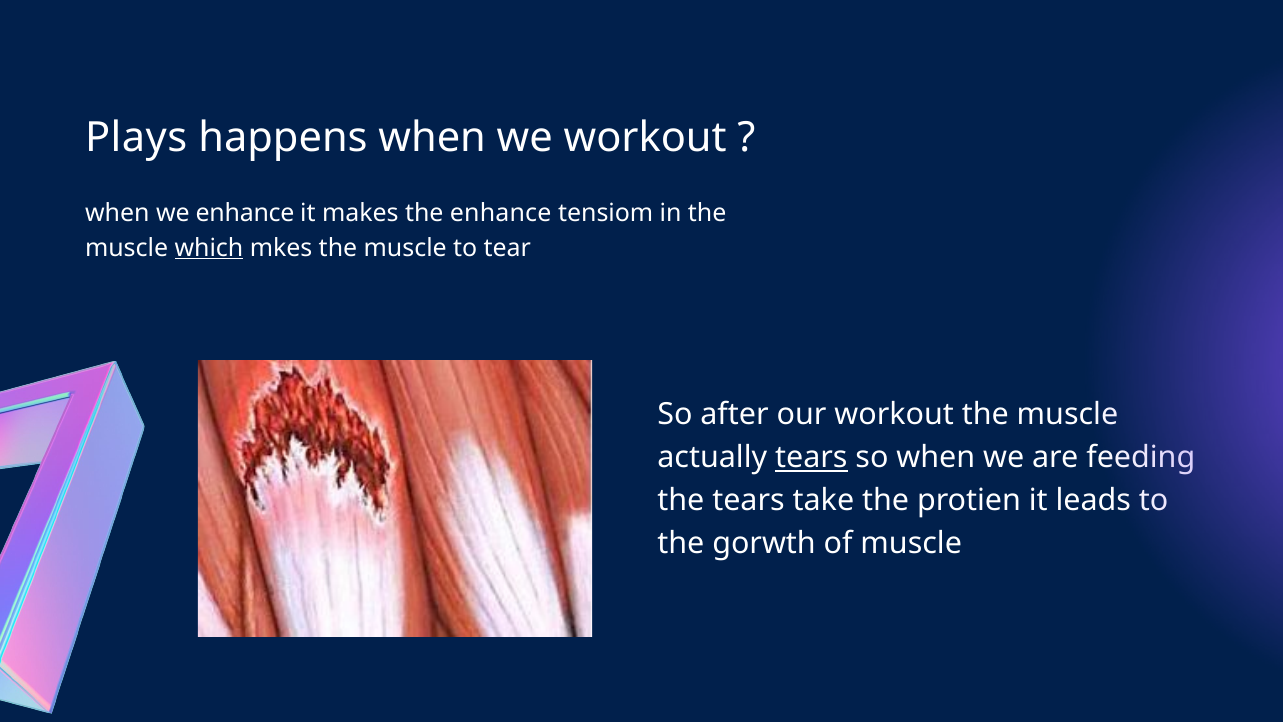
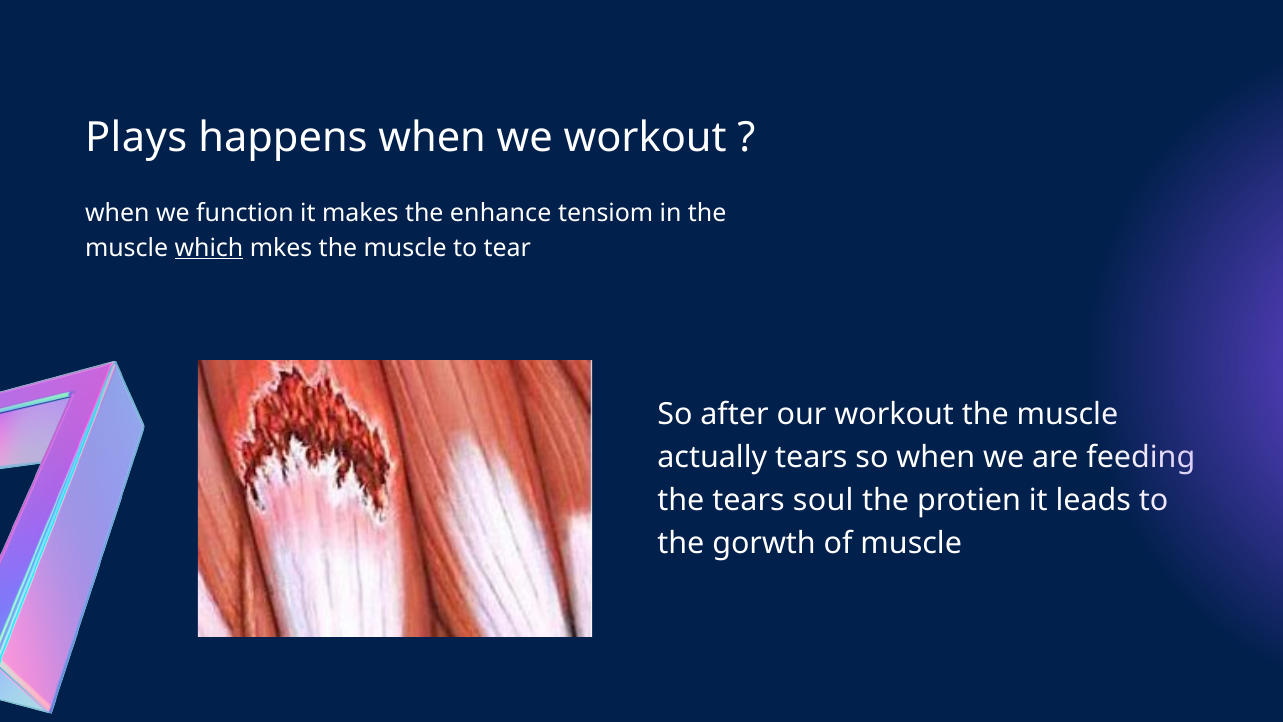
we enhance: enhance -> function
tears at (811, 457) underline: present -> none
take: take -> soul
